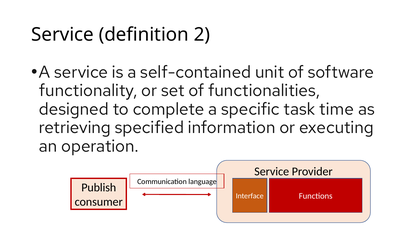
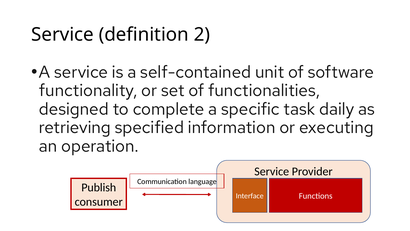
time: time -> daily
